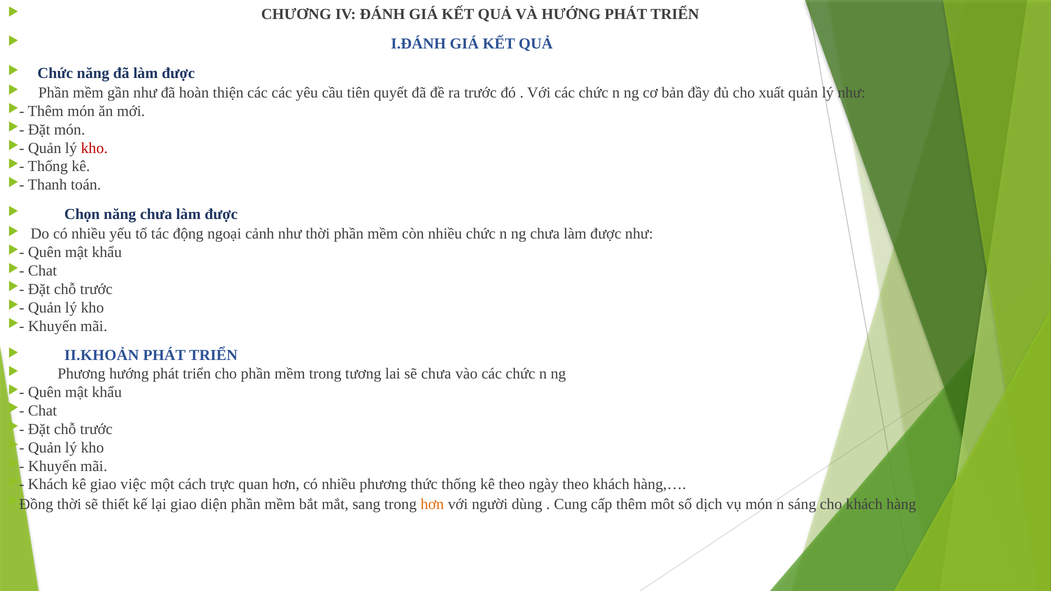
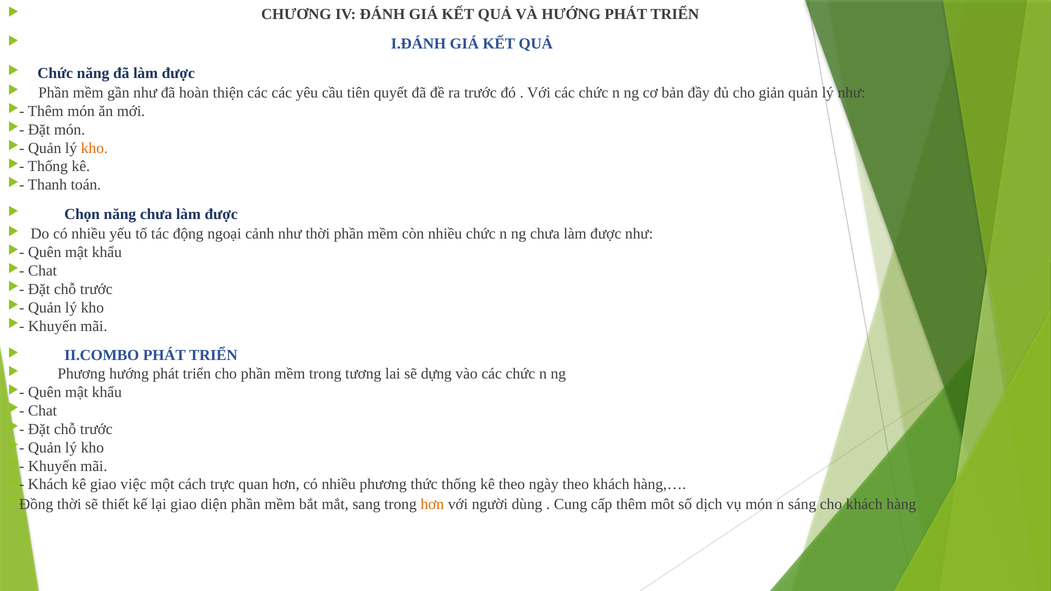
xuất: xuất -> giản
kho at (94, 148) colour: red -> orange
II.KHOẢN: II.KHOẢN -> II.COMBO
sẽ chưa: chưa -> dựng
